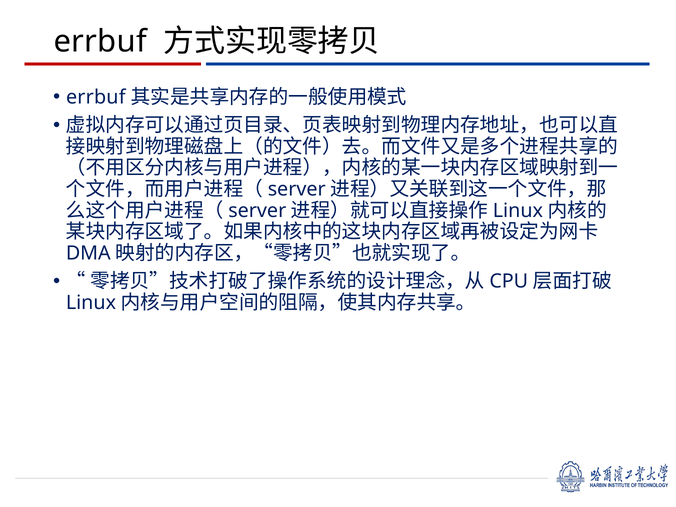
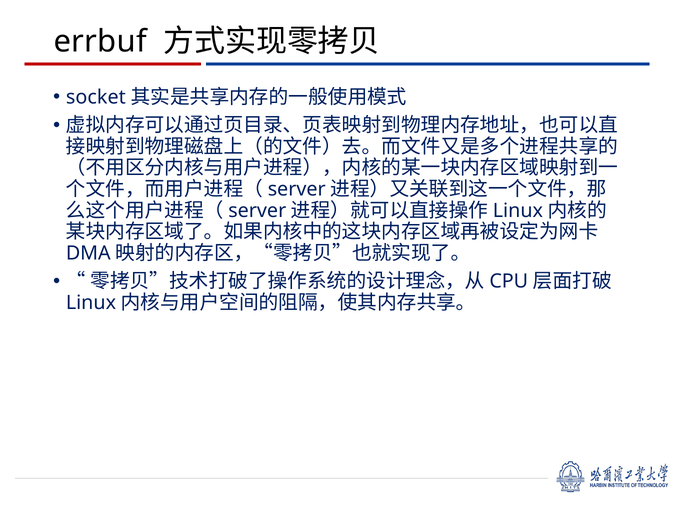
errbuf at (96, 97): errbuf -> socket
